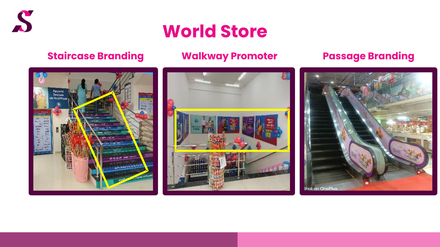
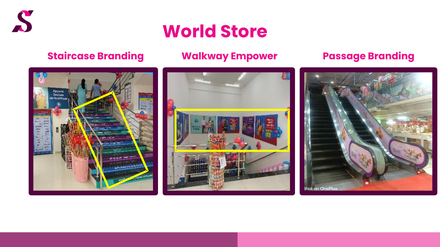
Promoter: Promoter -> Empower
